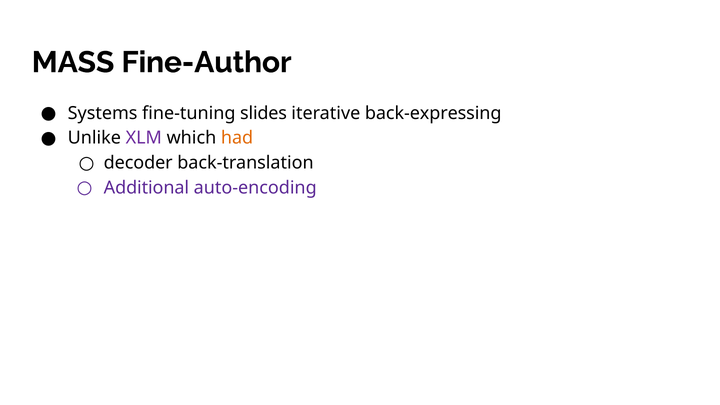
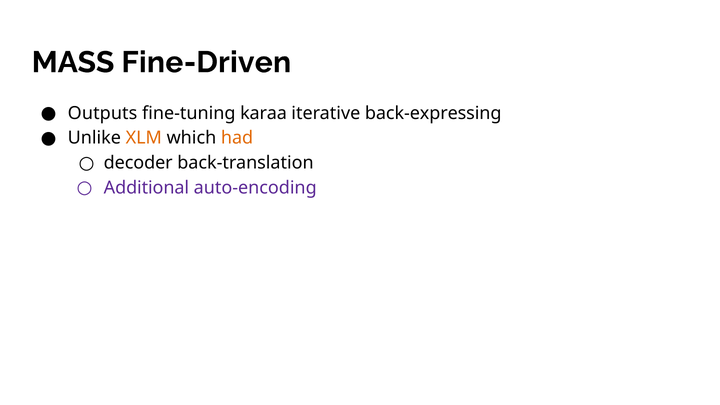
Fine-Author: Fine-Author -> Fine-Driven
Systems: Systems -> Outputs
slides: slides -> karaa
XLM colour: purple -> orange
